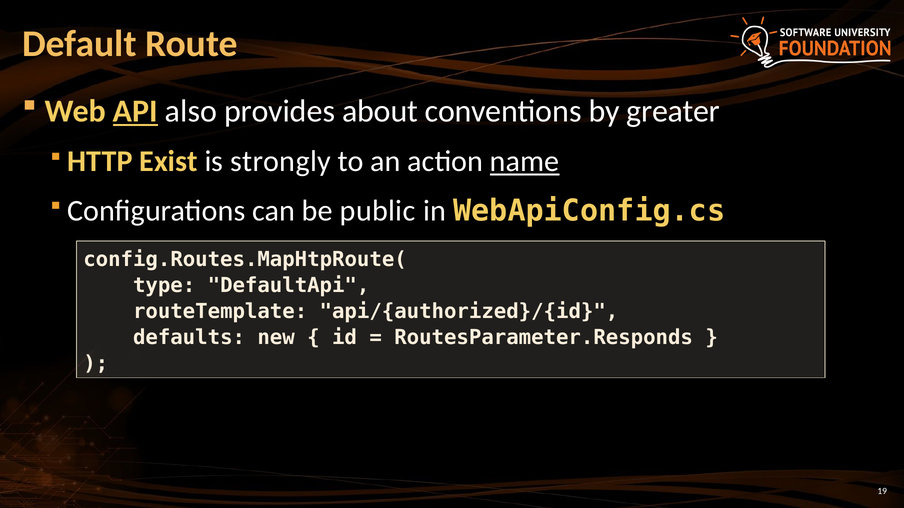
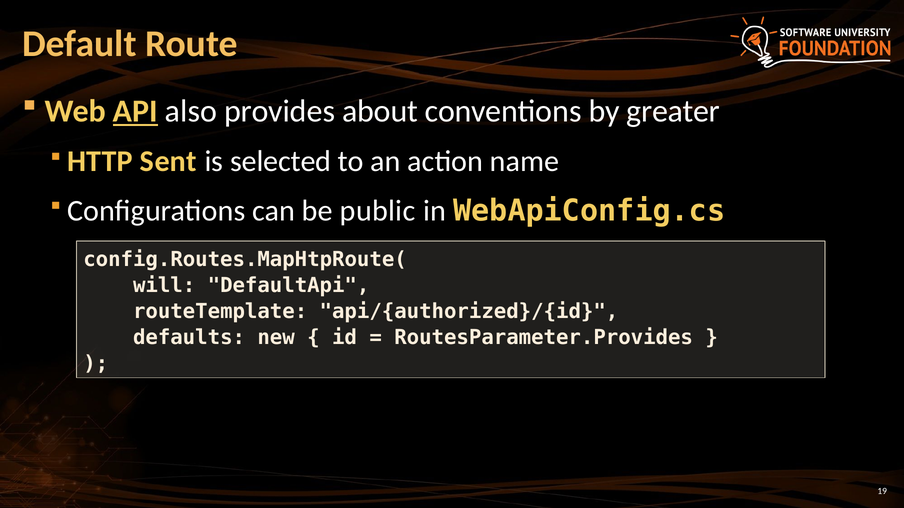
Exist: Exist -> Sent
strongly: strongly -> selected
name underline: present -> none
type: type -> will
RoutesParameter.Responds: RoutesParameter.Responds -> RoutesParameter.Provides
